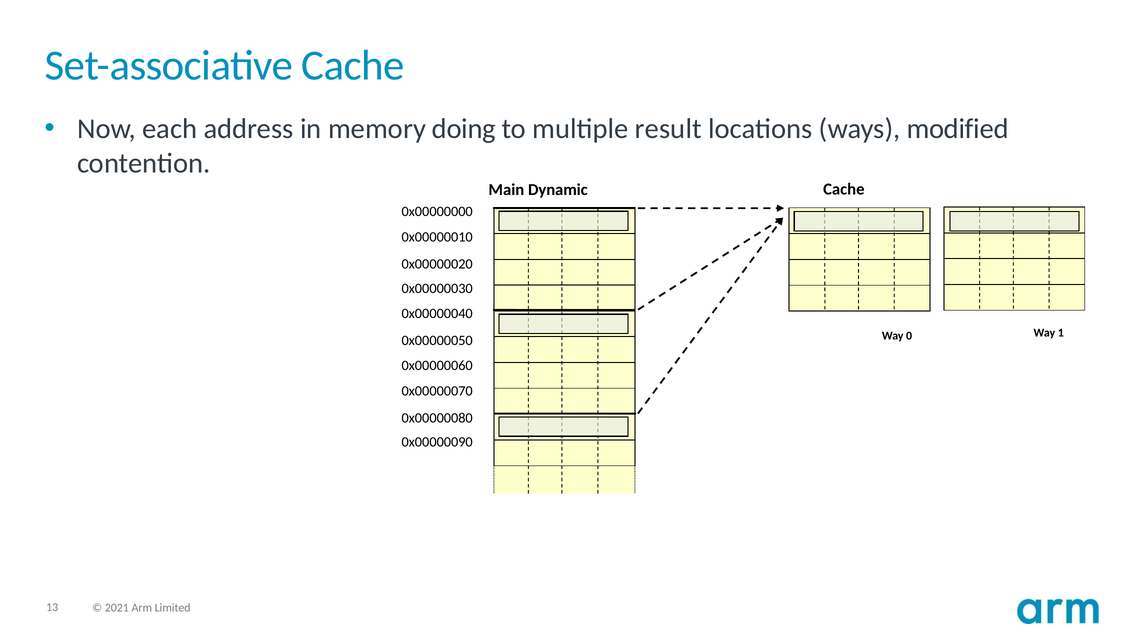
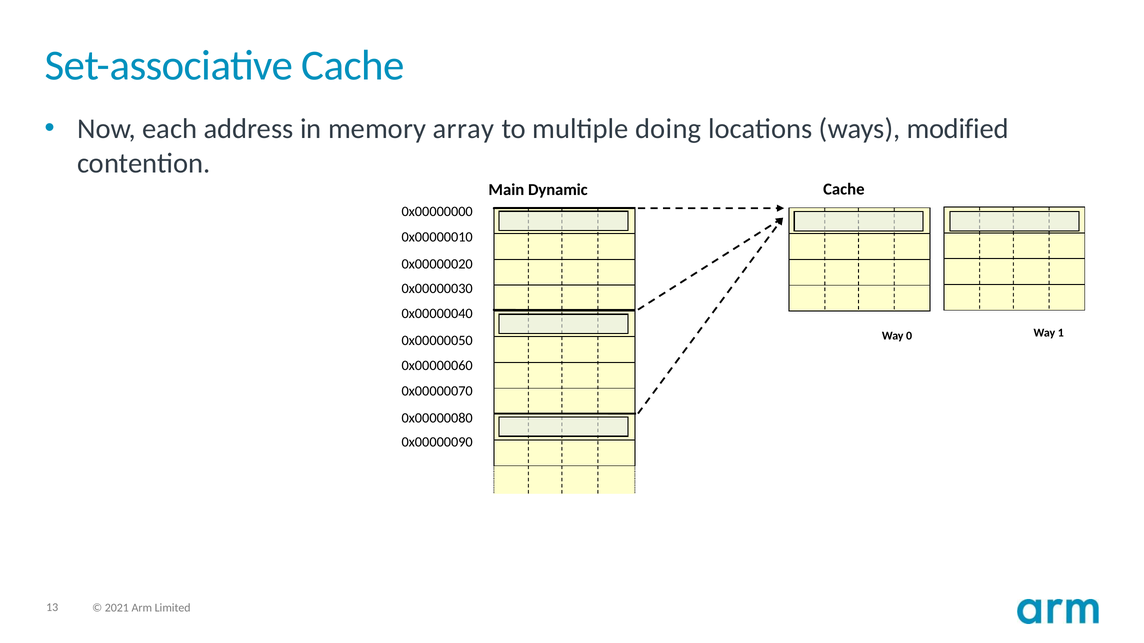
doing: doing -> array
result: result -> doing
